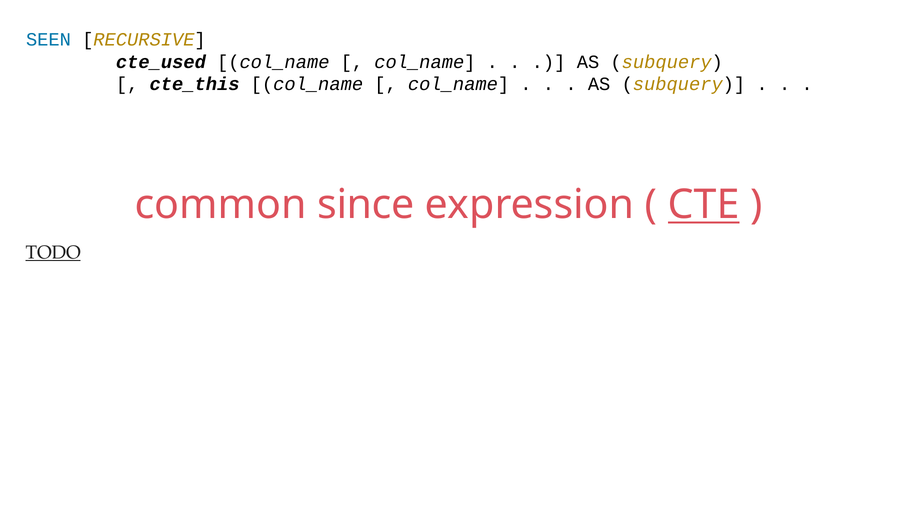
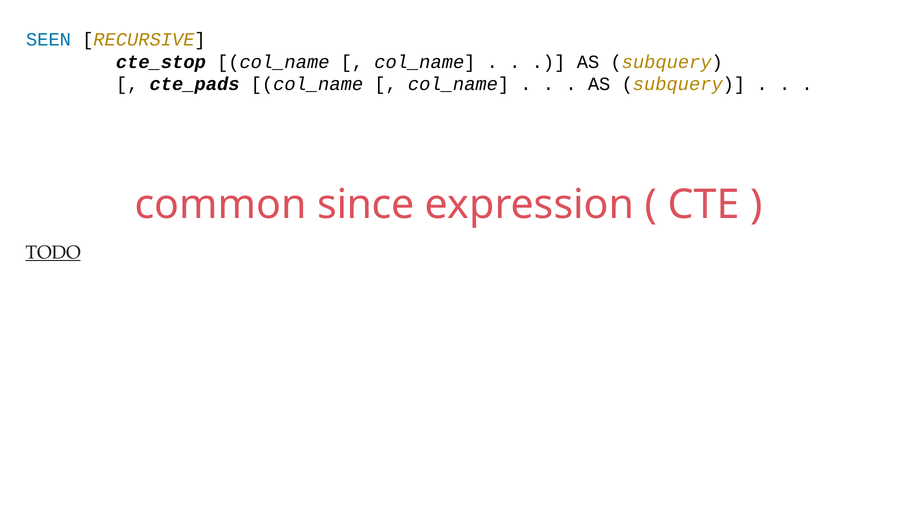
cte_used: cte_used -> cte_stop
cte_this: cte_this -> cte_pads
CTE underline: present -> none
